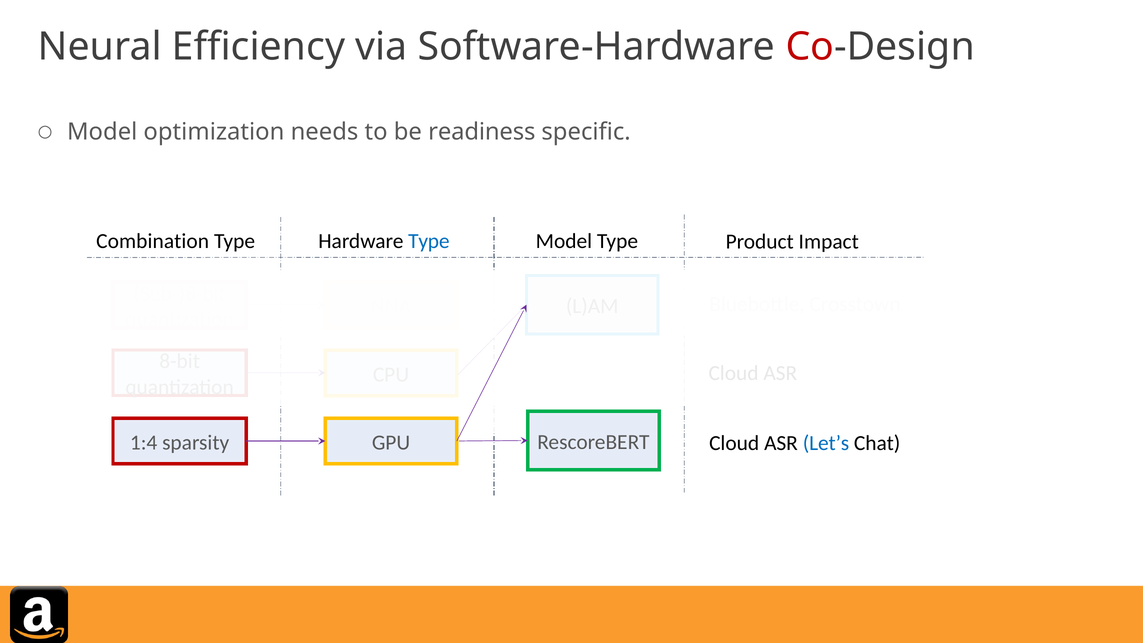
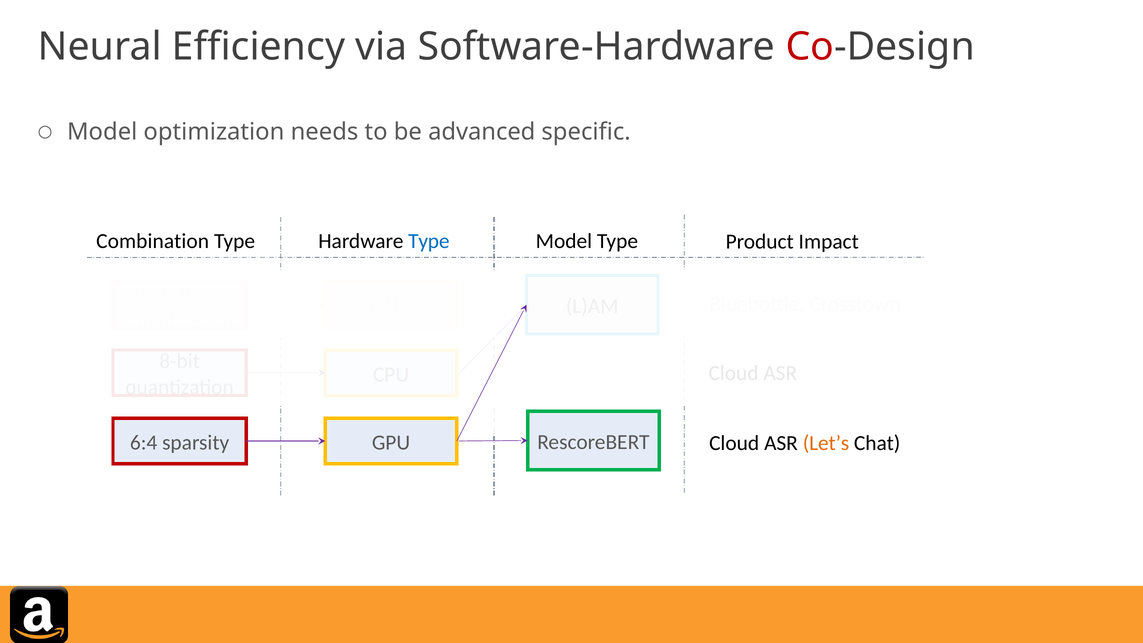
readiness: readiness -> advanced
1:4: 1:4 -> 6:4
Let’s colour: blue -> orange
